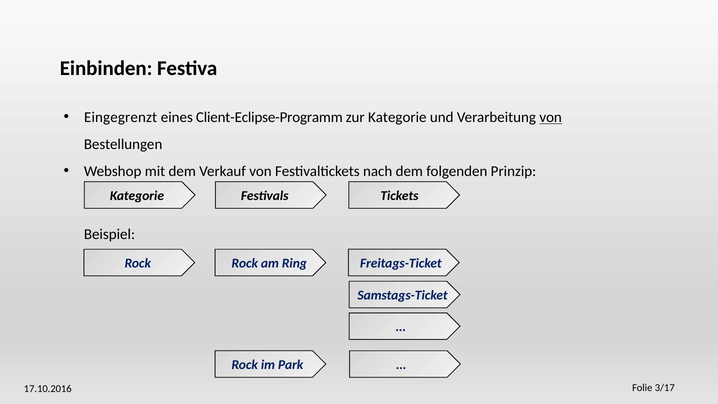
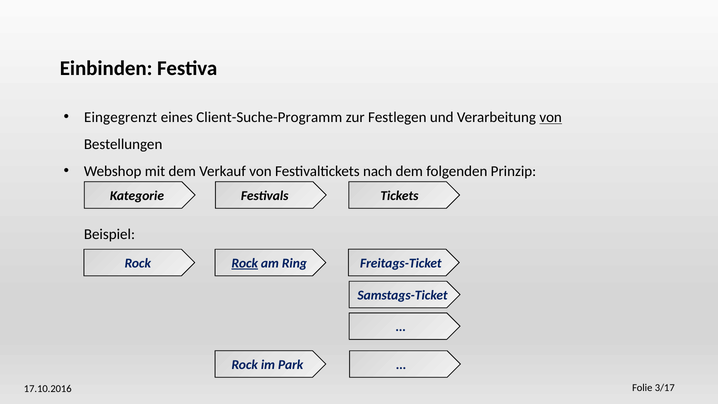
Client-Eclipse-Programm: Client-Eclipse-Programm -> Client-Suche-Programm
zur Kategorie: Kategorie -> Festlegen
Rock at (245, 263) underline: none -> present
